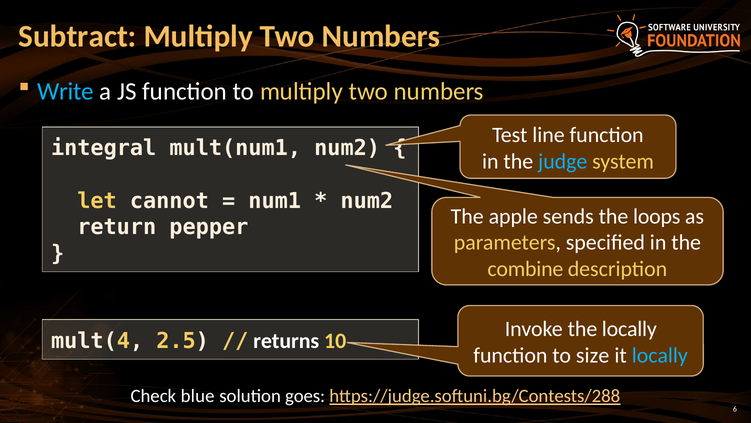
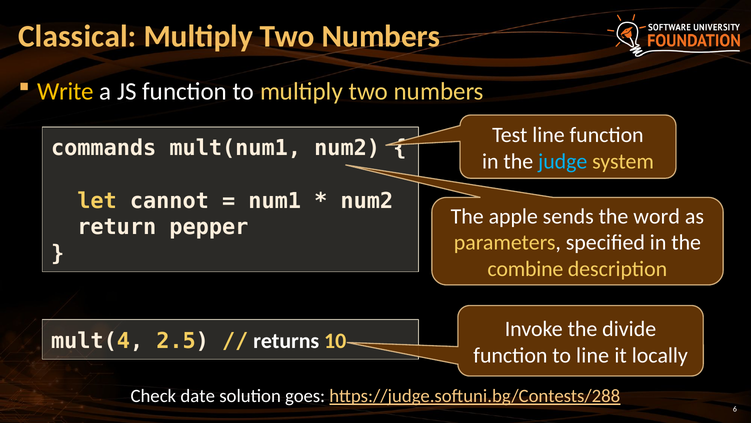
Subtract: Subtract -> Classical
Write colour: light blue -> yellow
integral: integral -> commands
loops: loops -> word
the locally: locally -> divide
to size: size -> line
locally at (660, 355) colour: light blue -> white
blue: blue -> date
